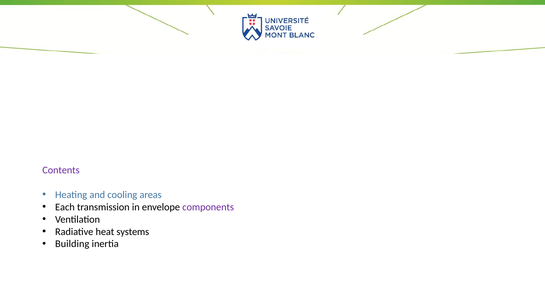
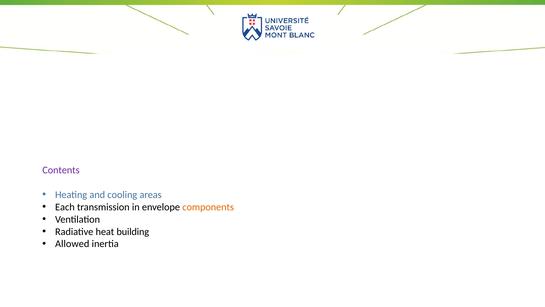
components colour: purple -> orange
systems: systems -> building
Building: Building -> Allowed
